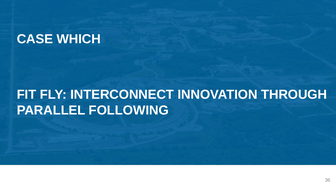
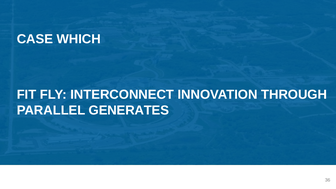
FOLLOWING: FOLLOWING -> GENERATES
